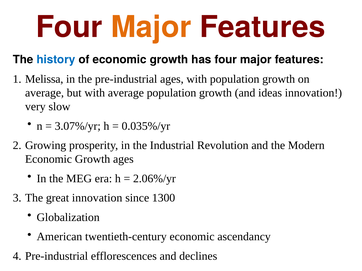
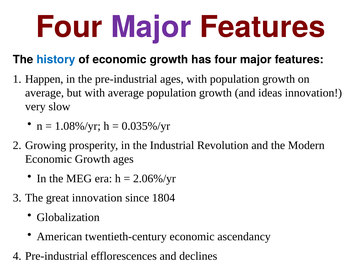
Major at (151, 27) colour: orange -> purple
Melissa: Melissa -> Happen
3.07%/yr: 3.07%/yr -> 1.08%/yr
1300: 1300 -> 1804
